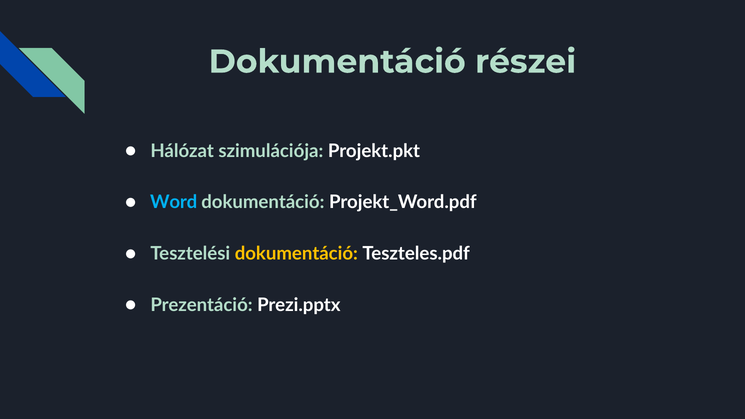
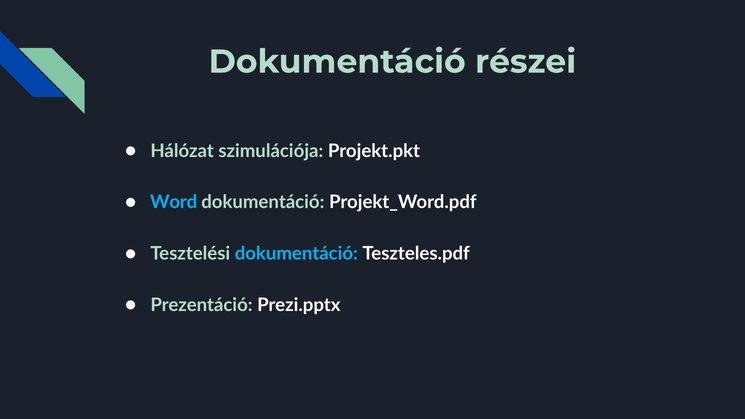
dokumentáció at (296, 254) colour: yellow -> light blue
